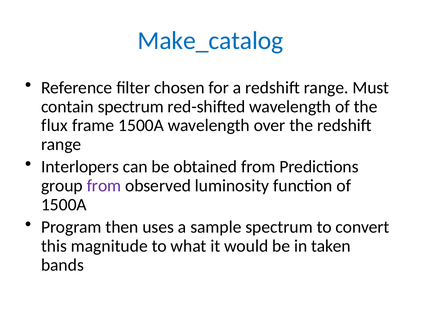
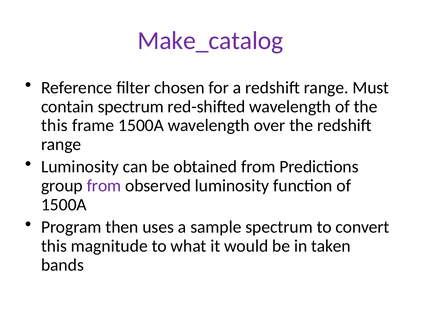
Make_catalog colour: blue -> purple
flux at (55, 125): flux -> this
Interlopers at (80, 167): Interlopers -> Luminosity
